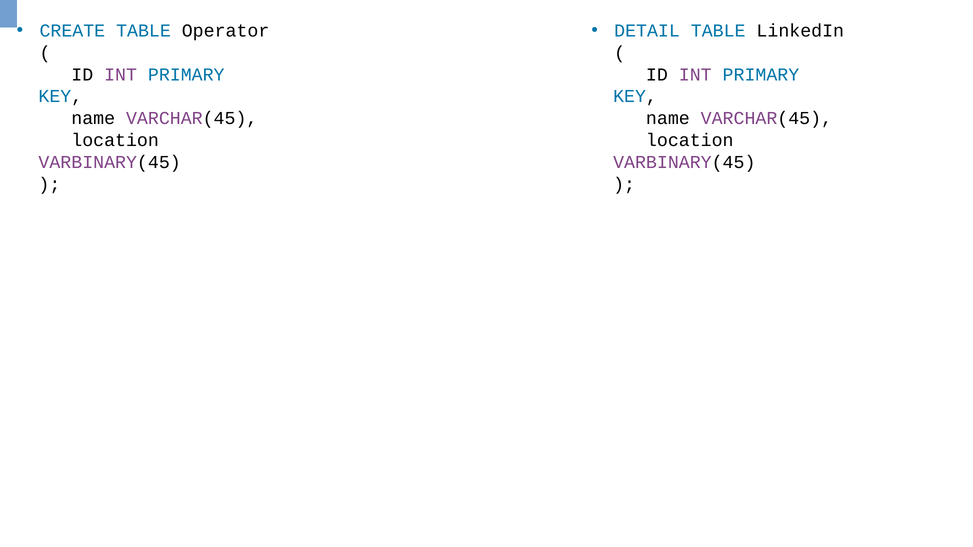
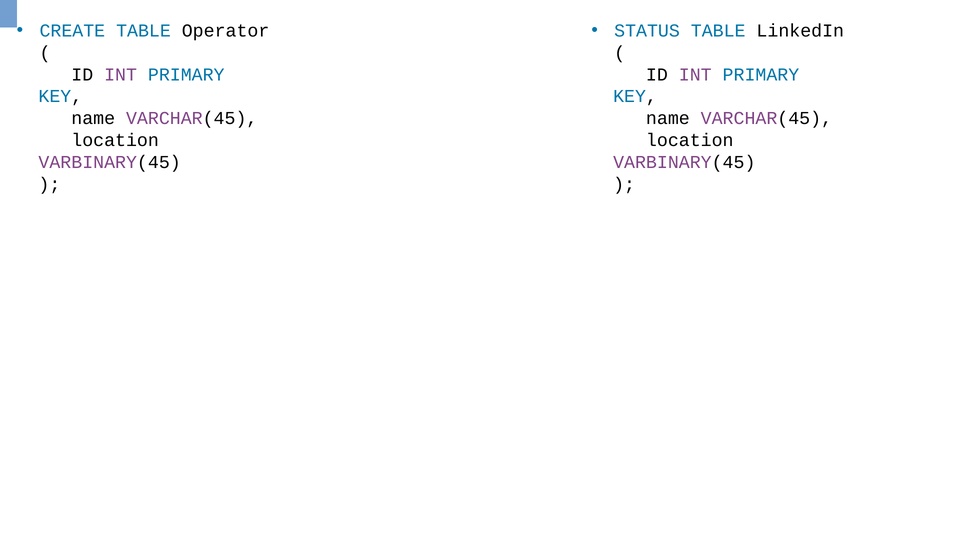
DETAIL: DETAIL -> STATUS
